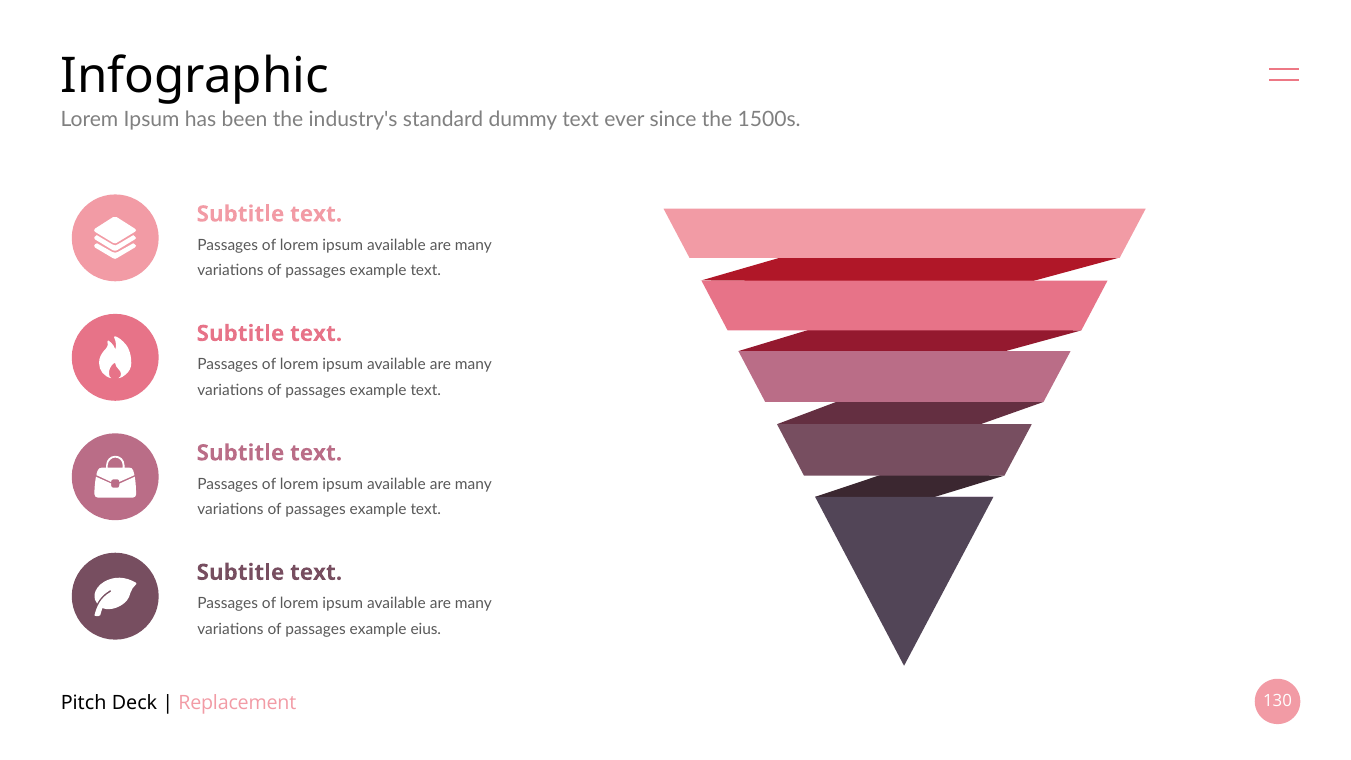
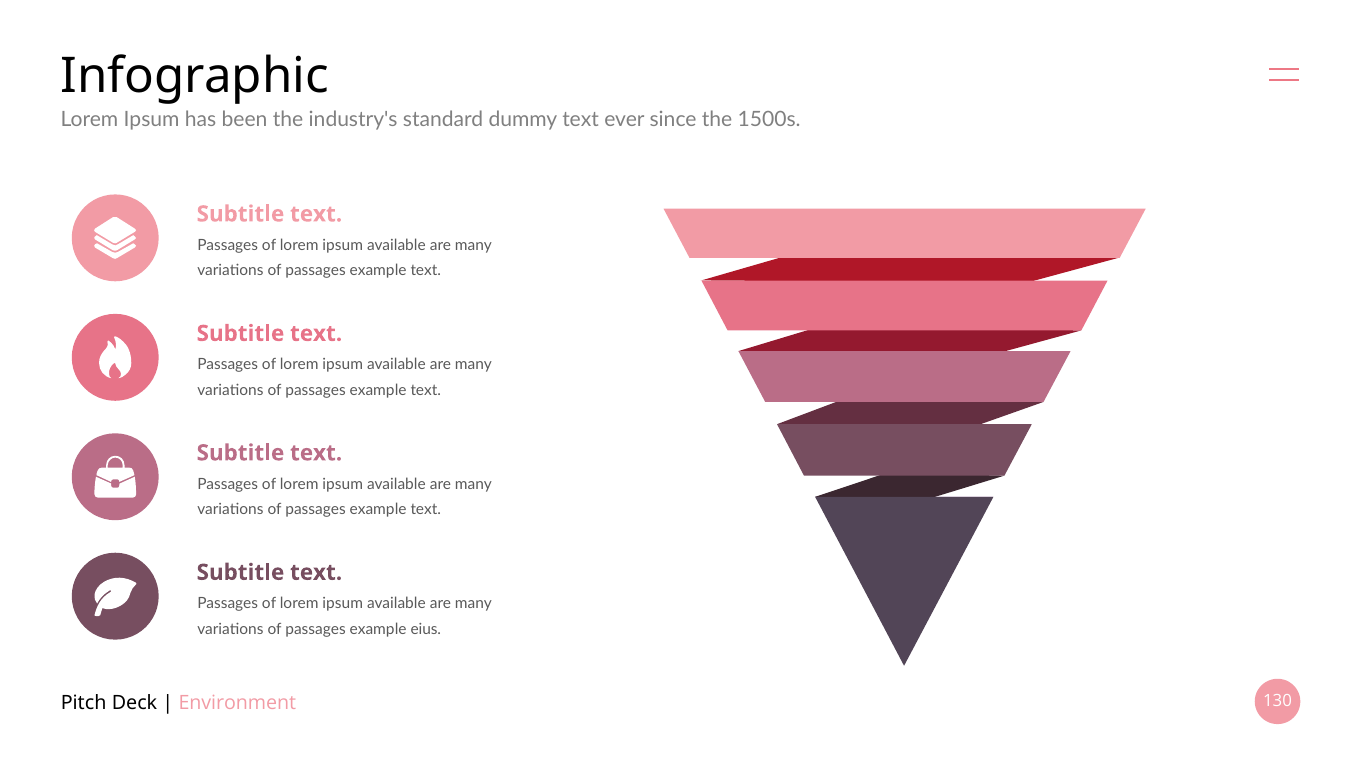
Replacement: Replacement -> Environment
